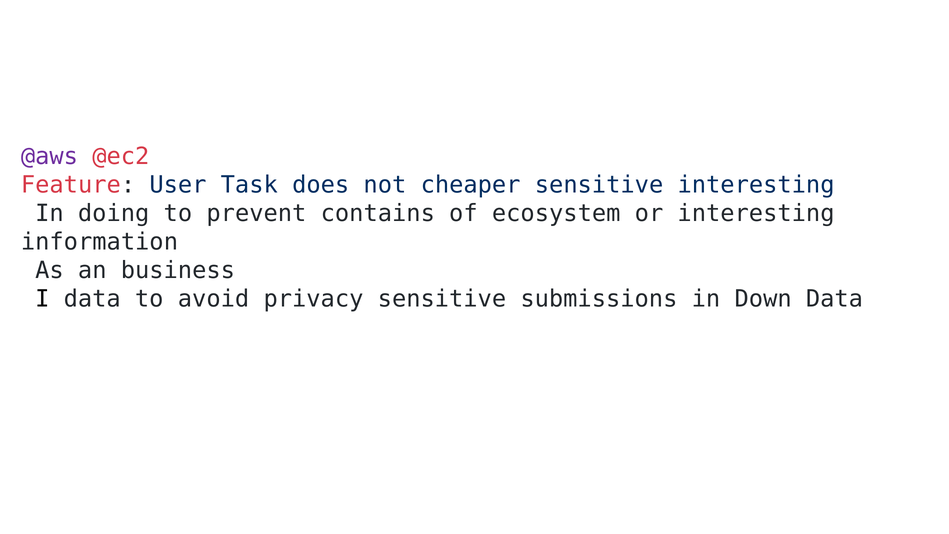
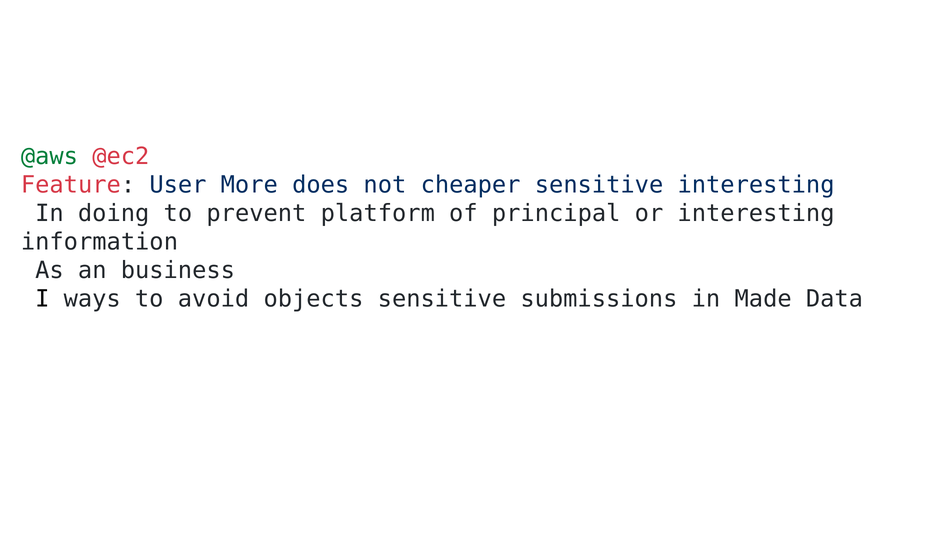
@aws colour: purple -> green
Task: Task -> More
contains: contains -> platform
ecosystem: ecosystem -> principal
I data: data -> ways
privacy: privacy -> objects
Down: Down -> Made
